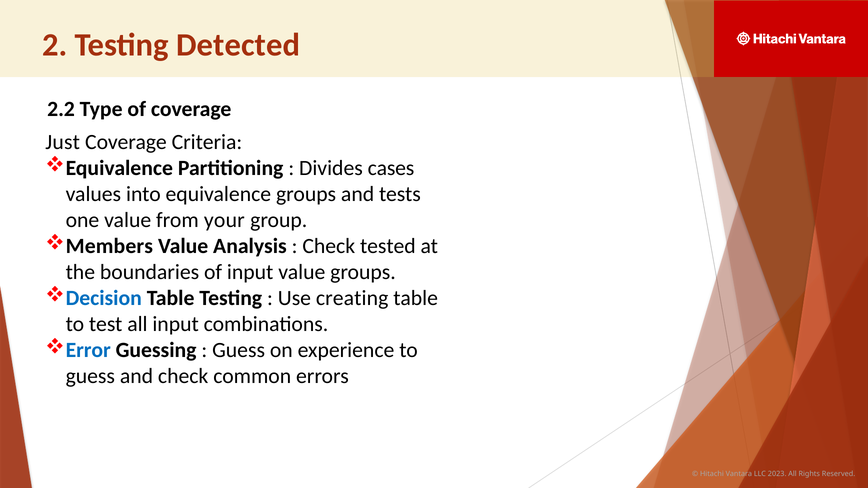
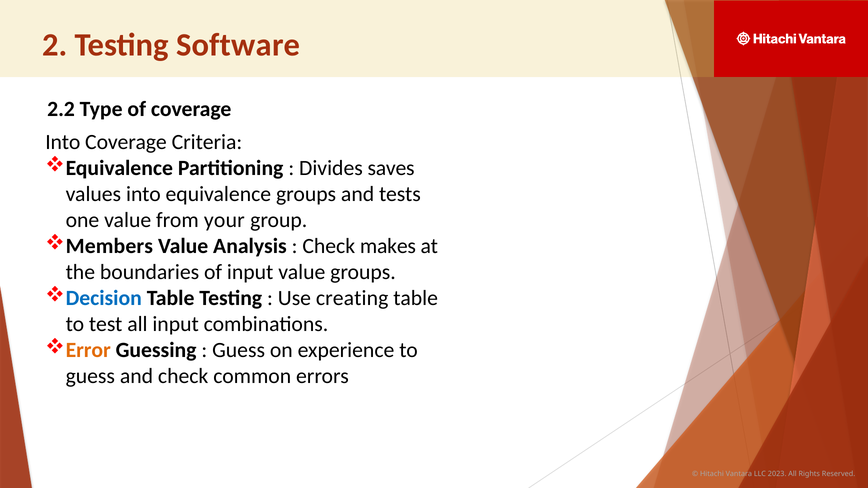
Detected: Detected -> Software
Just at (63, 142): Just -> Into
cases: cases -> saves
tested: tested -> makes
Error colour: blue -> orange
